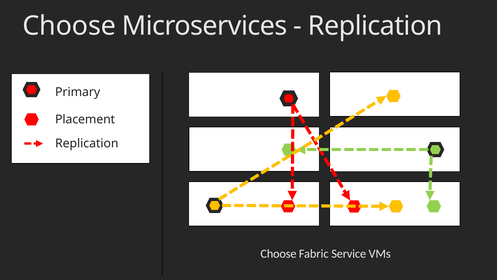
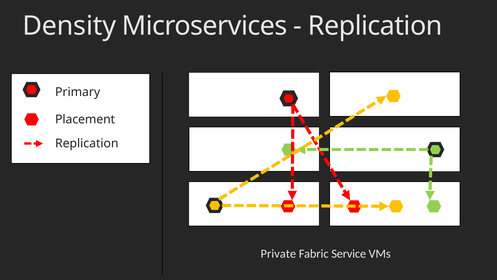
Choose at (69, 26): Choose -> Density
Choose at (278, 253): Choose -> Private
